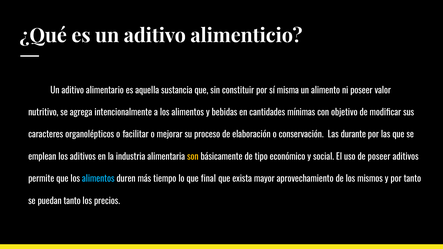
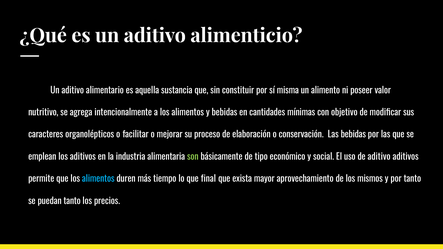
Las durante: durante -> bebidas
son colour: yellow -> light green
de poseer: poseer -> aditivo
